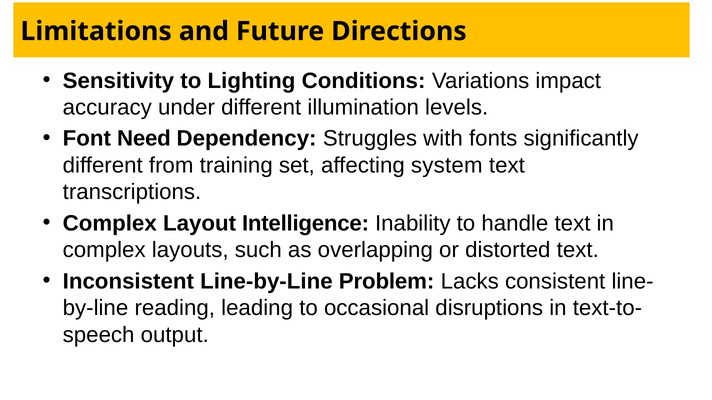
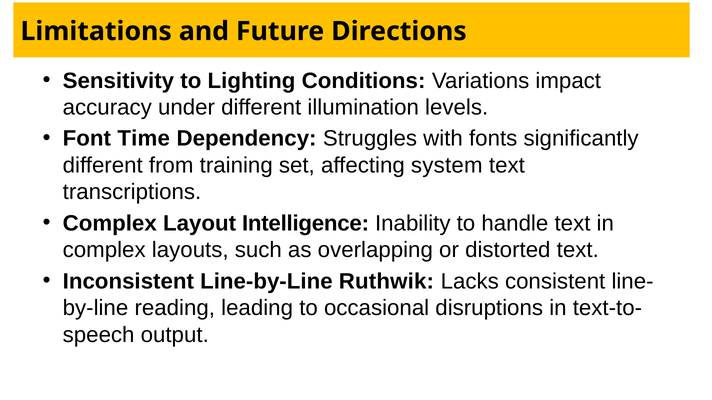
Need: Need -> Time
Problem: Problem -> Ruthwik
